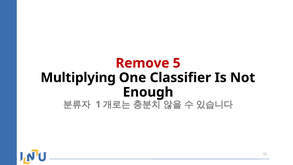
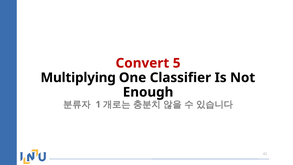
Remove: Remove -> Convert
